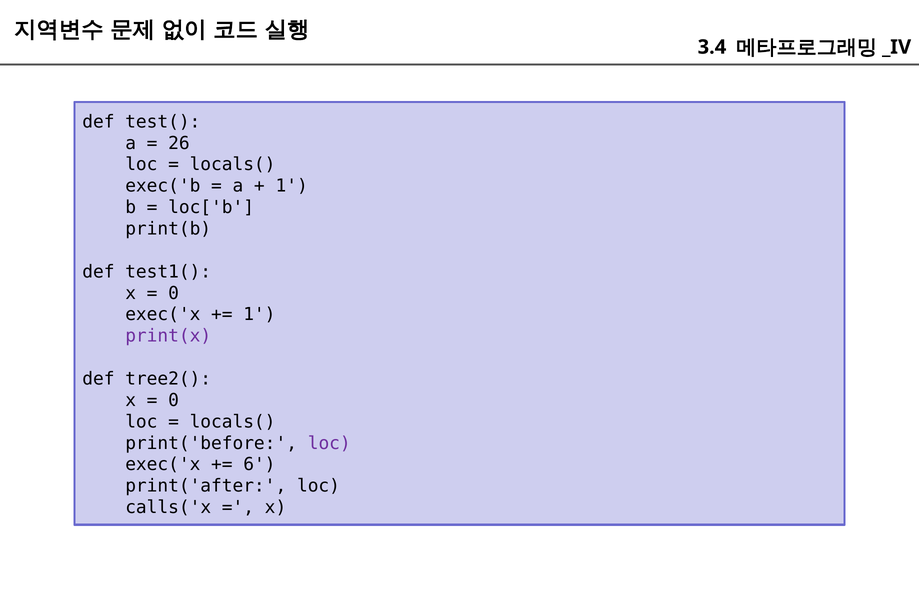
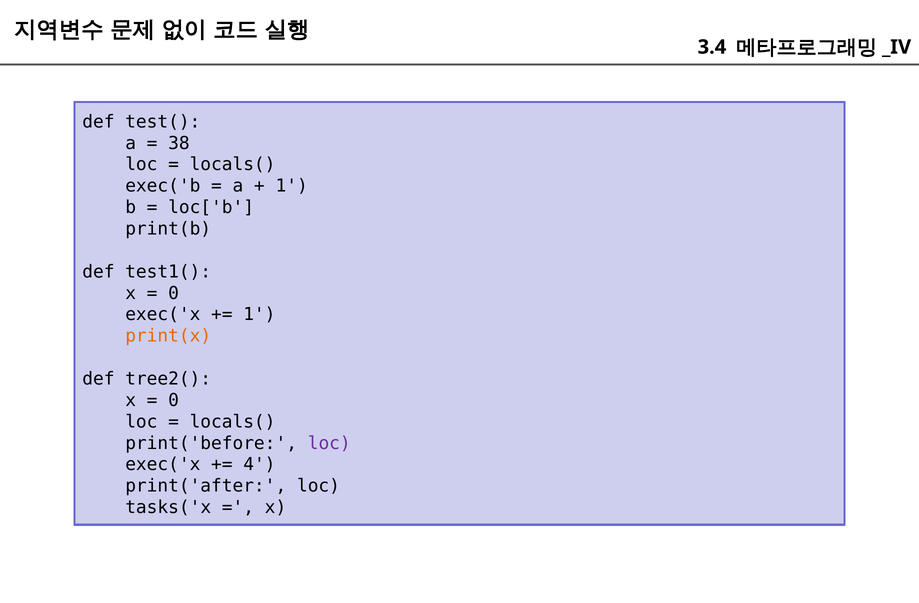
26: 26 -> 38
print(x colour: purple -> orange
6: 6 -> 4
calls('x: calls('x -> tasks('x
